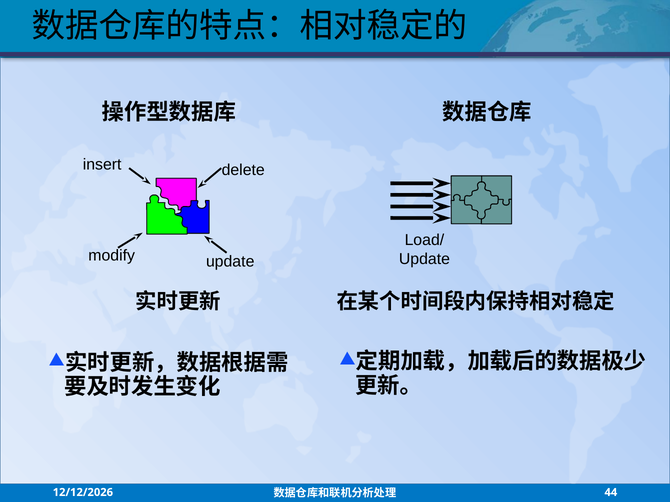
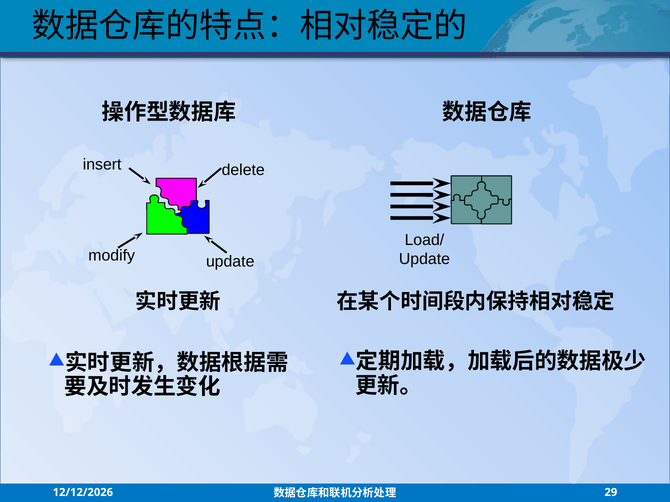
44: 44 -> 29
